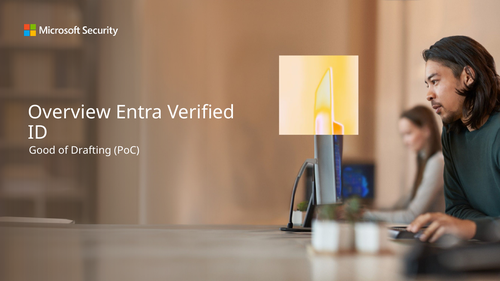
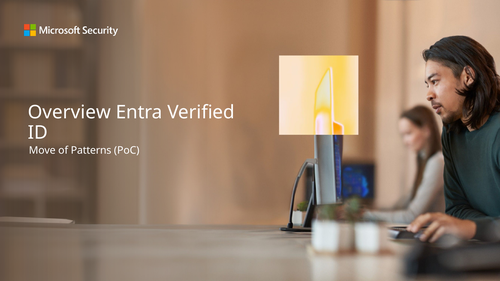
Good: Good -> Move
Drafting: Drafting -> Patterns
